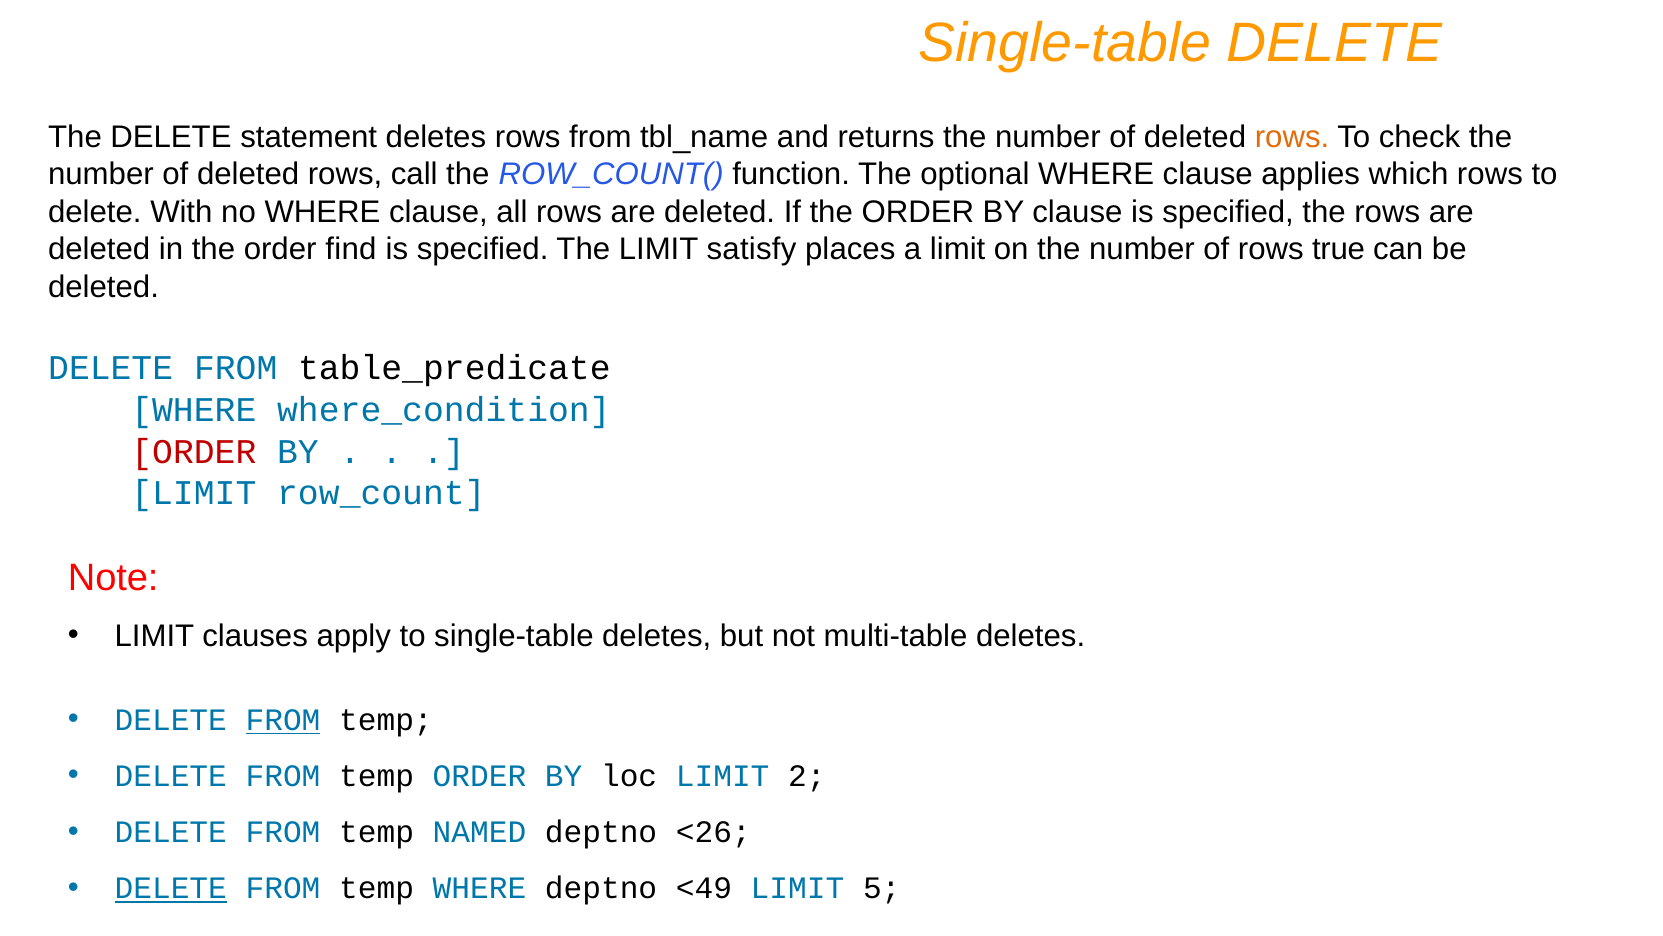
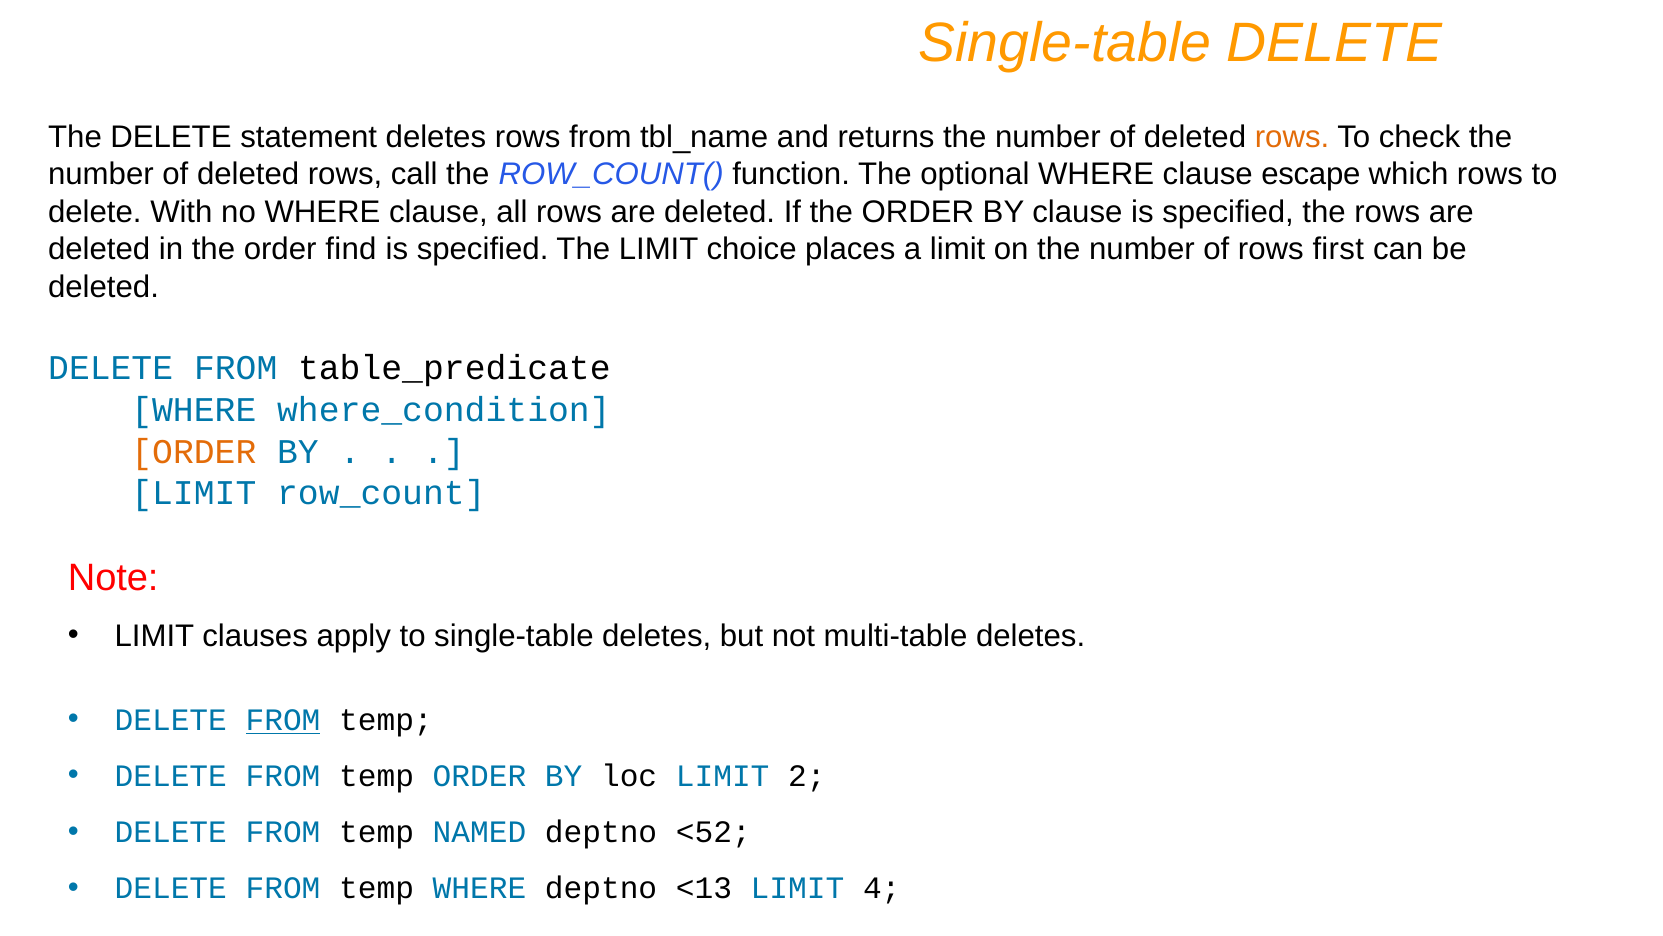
applies: applies -> escape
satisfy: satisfy -> choice
true: true -> first
ORDER at (194, 451) colour: red -> orange
<26: <26 -> <52
DELETE at (171, 888) underline: present -> none
<49: <49 -> <13
5: 5 -> 4
